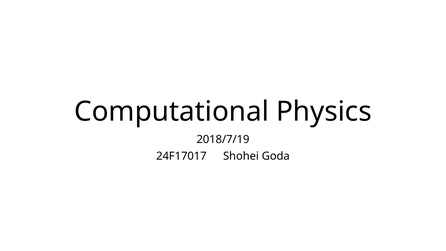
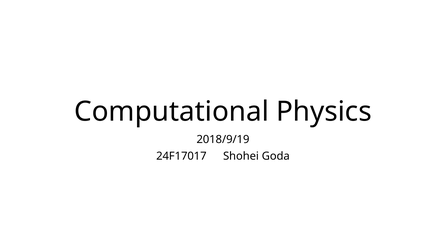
2018/7/19: 2018/7/19 -> 2018/9/19
